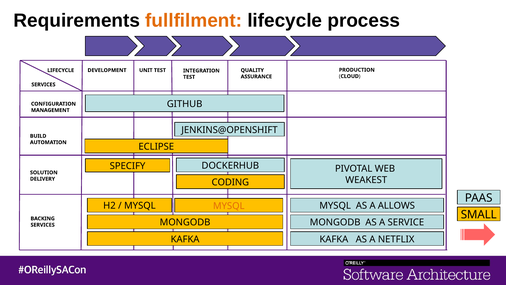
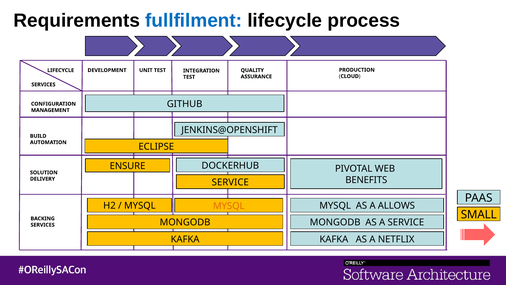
fullfilment colour: orange -> blue
SPECIFY: SPECIFY -> ENSURE
WEAKEST: WEAKEST -> BENEFITS
CODING at (230, 182): CODING -> SERVICE
